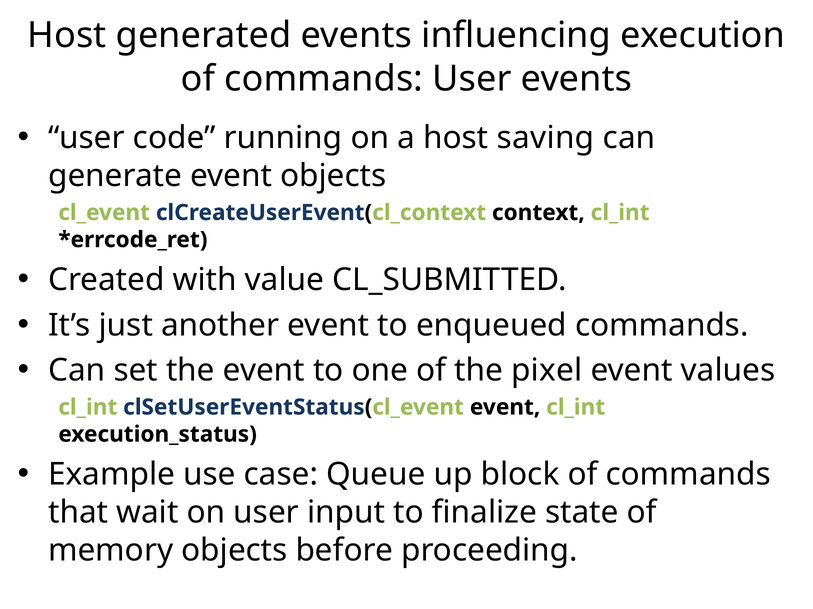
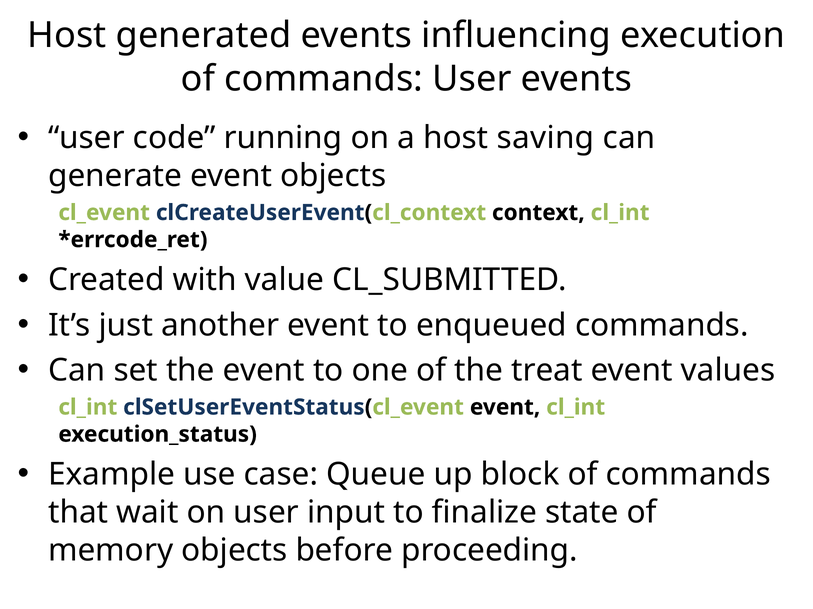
pixel: pixel -> treat
